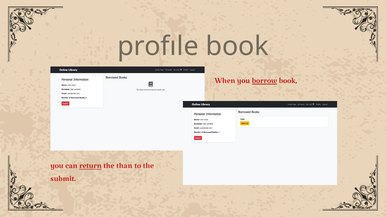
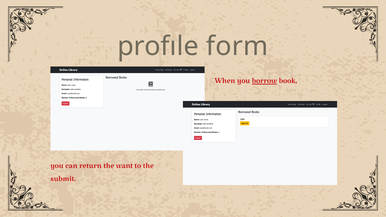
profıle book: book -> form
return underline: present -> none
than: than -> want
